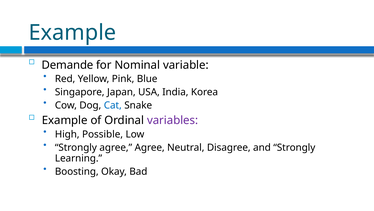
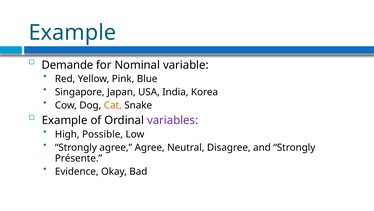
Cat colour: blue -> orange
Learning: Learning -> Présente
Boosting: Boosting -> Evidence
